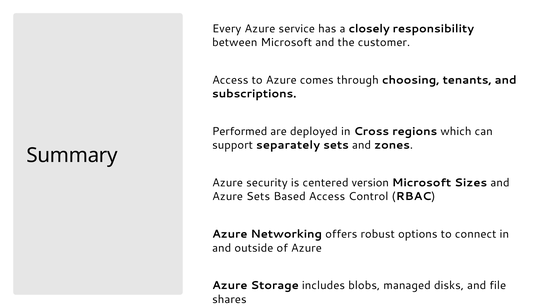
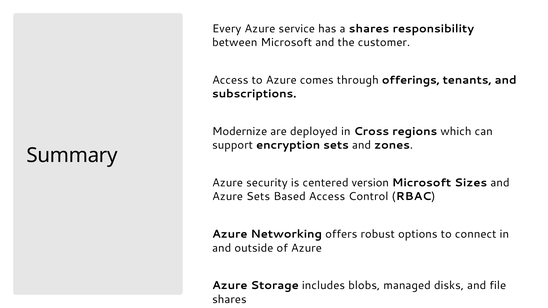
a closely: closely -> shares
choosing: choosing -> offerings
Performed: Performed -> Modernize
separately: separately -> encryption
